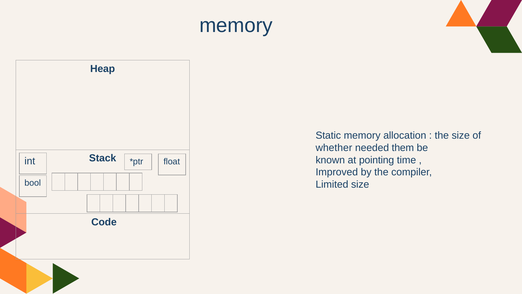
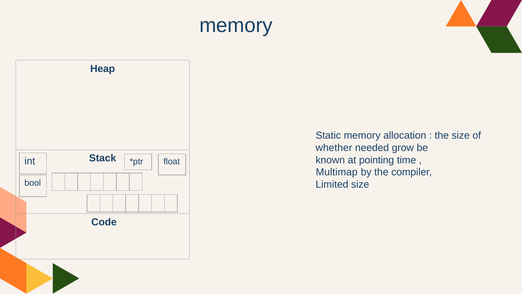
them: them -> grow
Improved: Improved -> Multimap
